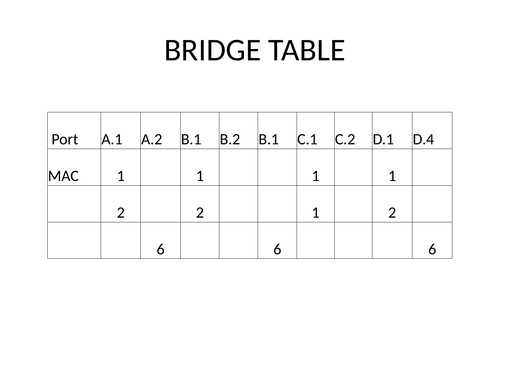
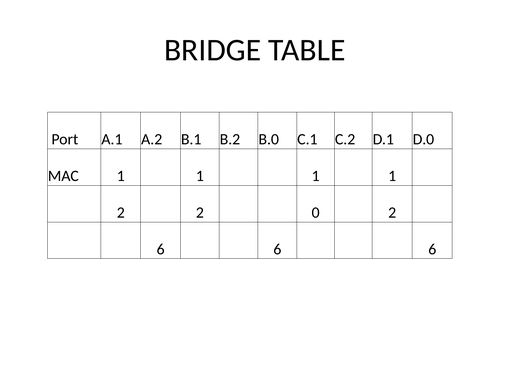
B.2 B.1: B.1 -> B.0
D.4: D.4 -> D.0
2 1: 1 -> 0
